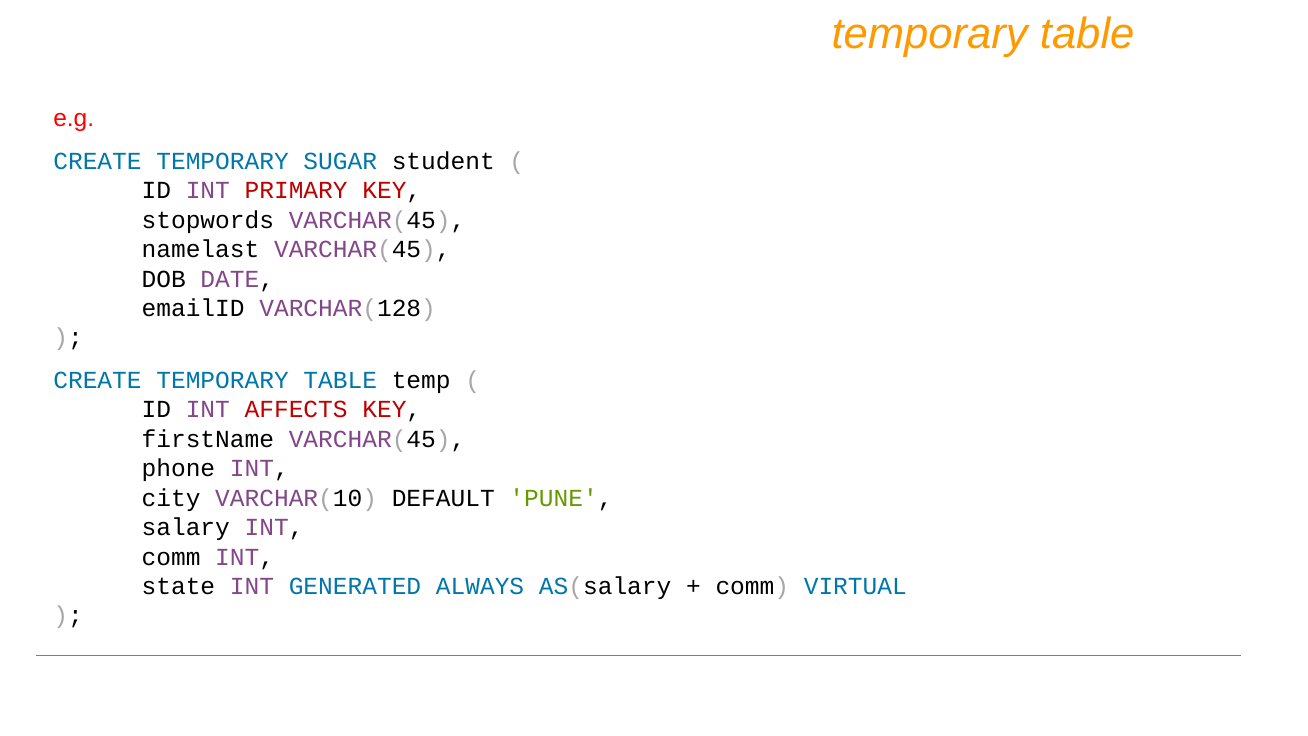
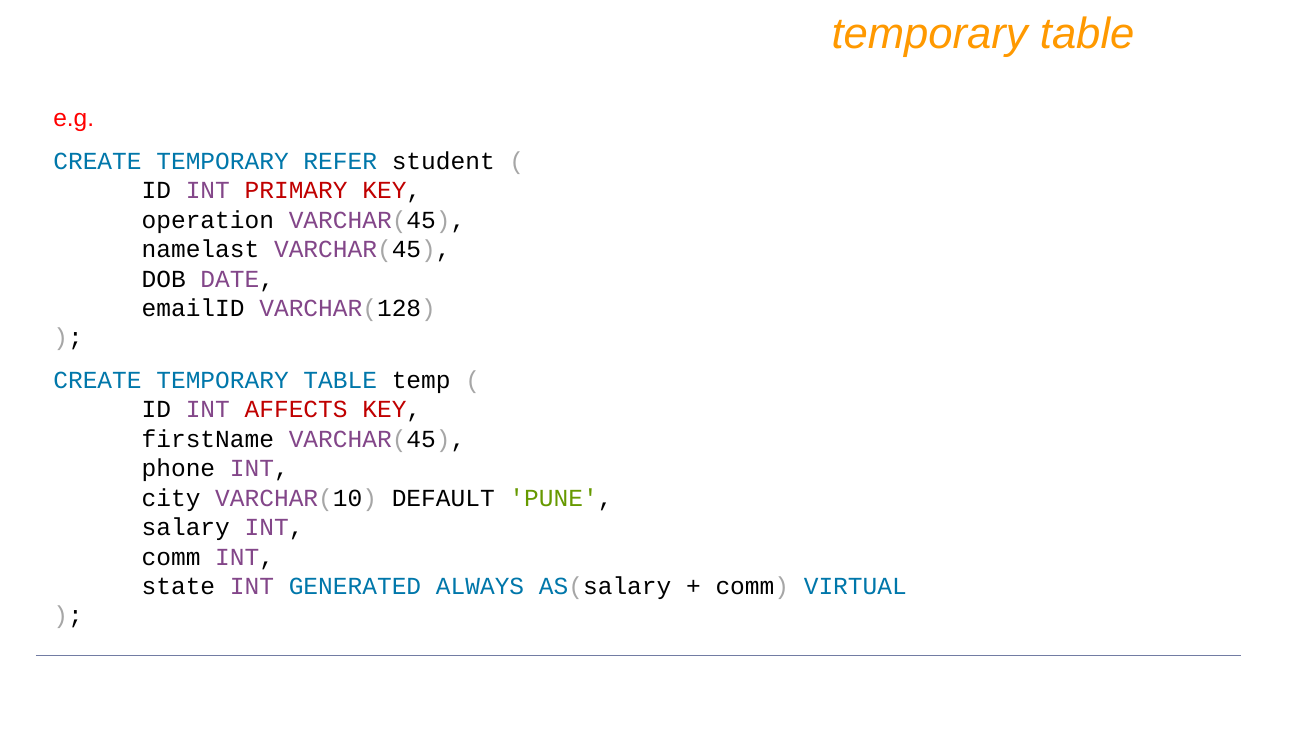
SUGAR: SUGAR -> REFER
stopwords: stopwords -> operation
